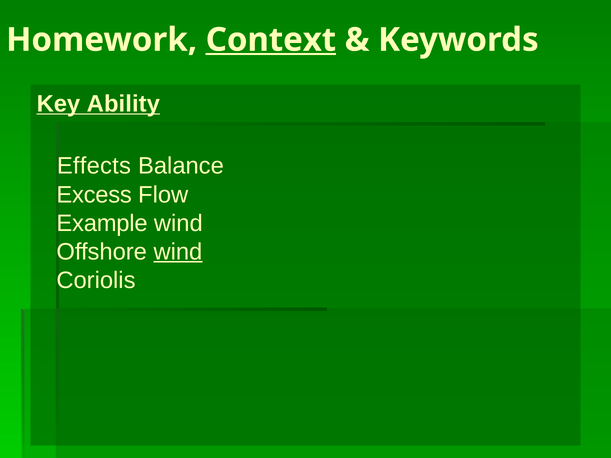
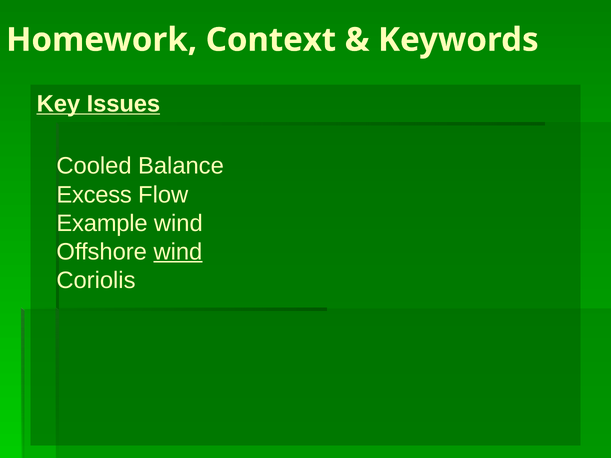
Context underline: present -> none
Ability: Ability -> Issues
Effects: Effects -> Cooled
